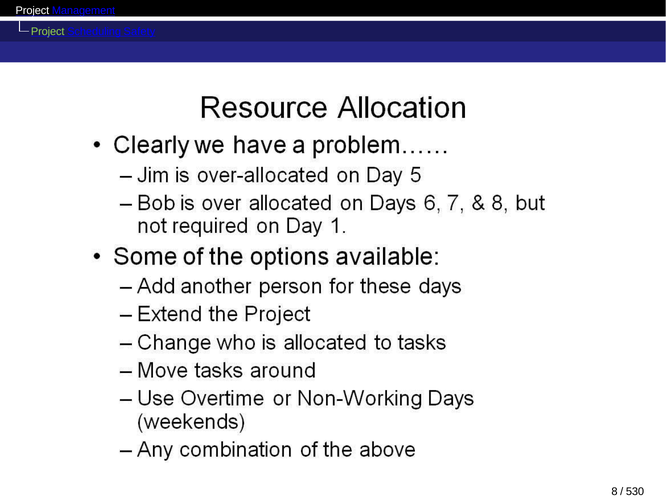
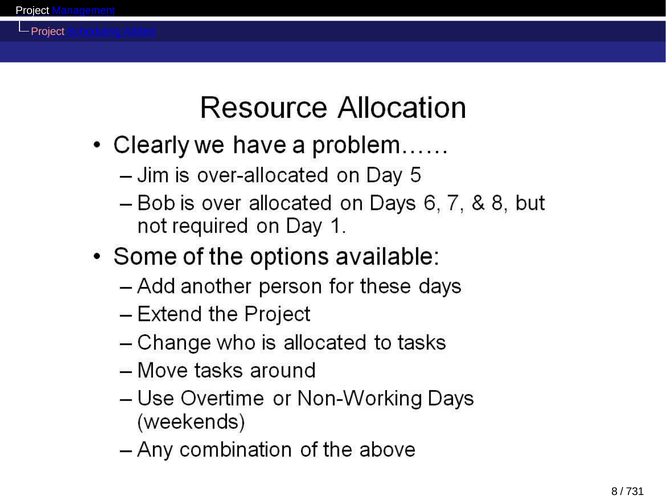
Project at (48, 31) colour: light green -> pink
Safety: Safety -> Added
530: 530 -> 731
